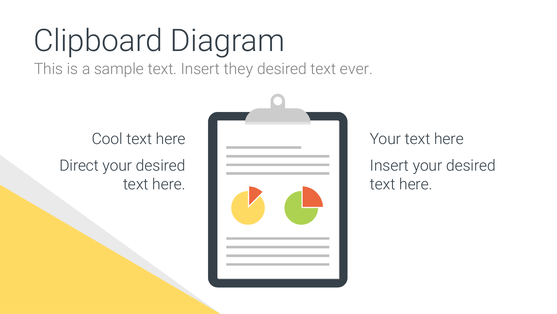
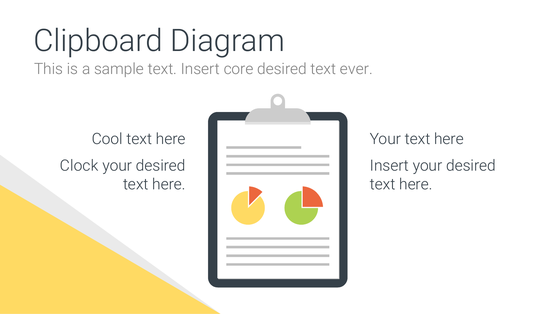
they: they -> core
Direct: Direct -> Clock
